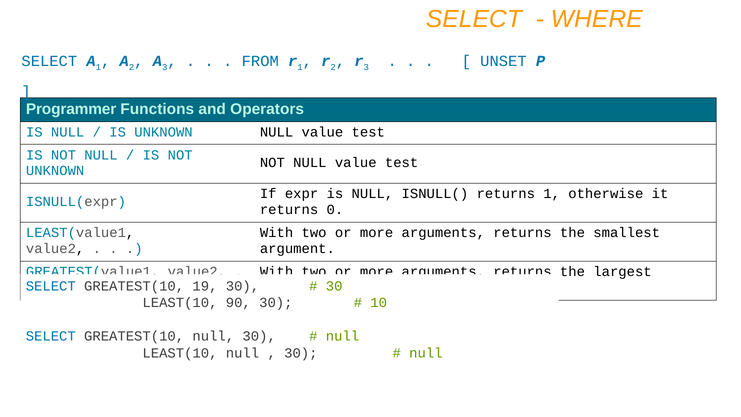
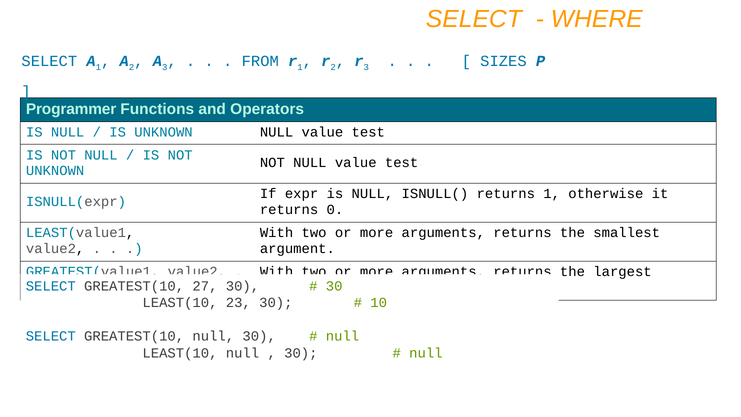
UNSET: UNSET -> SIZES
19: 19 -> 27
90: 90 -> 23
